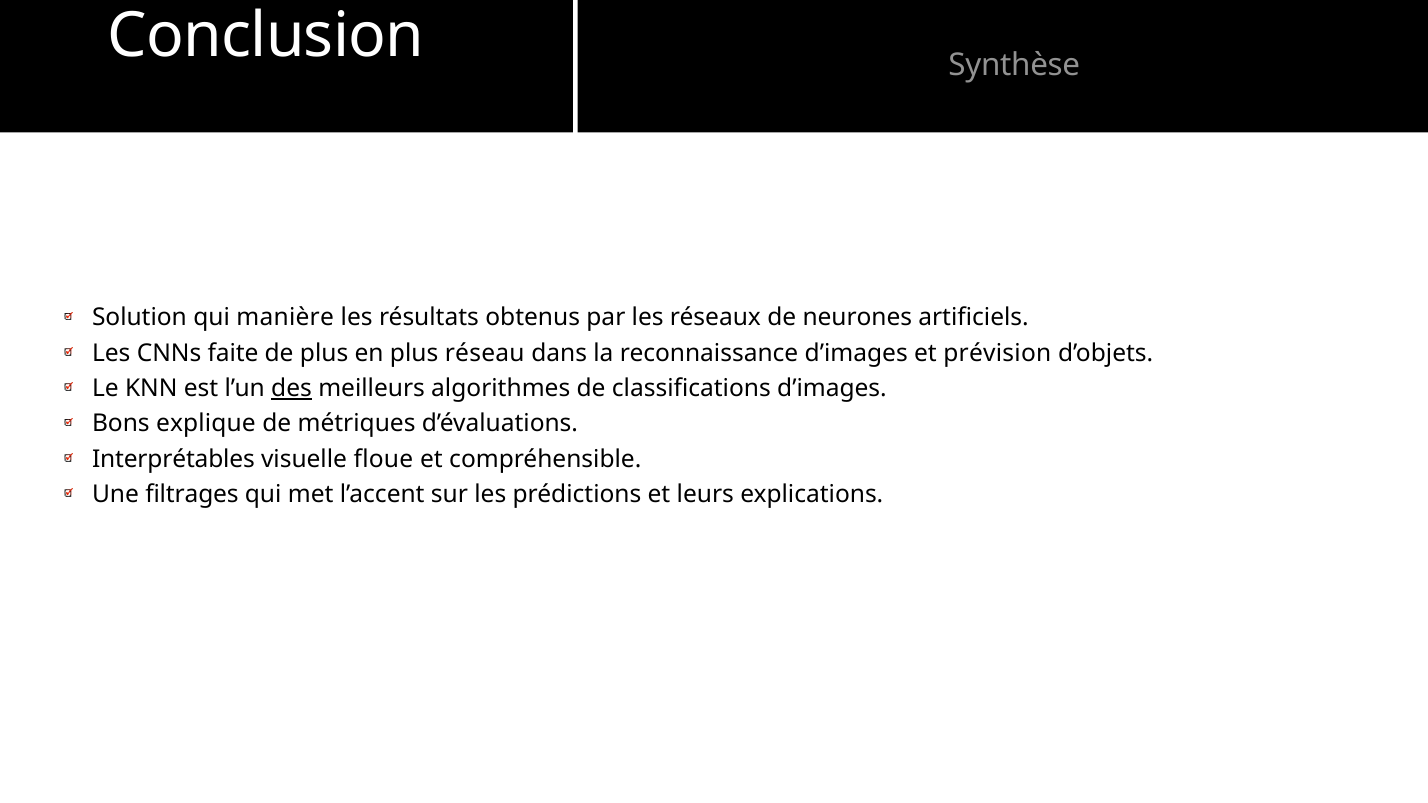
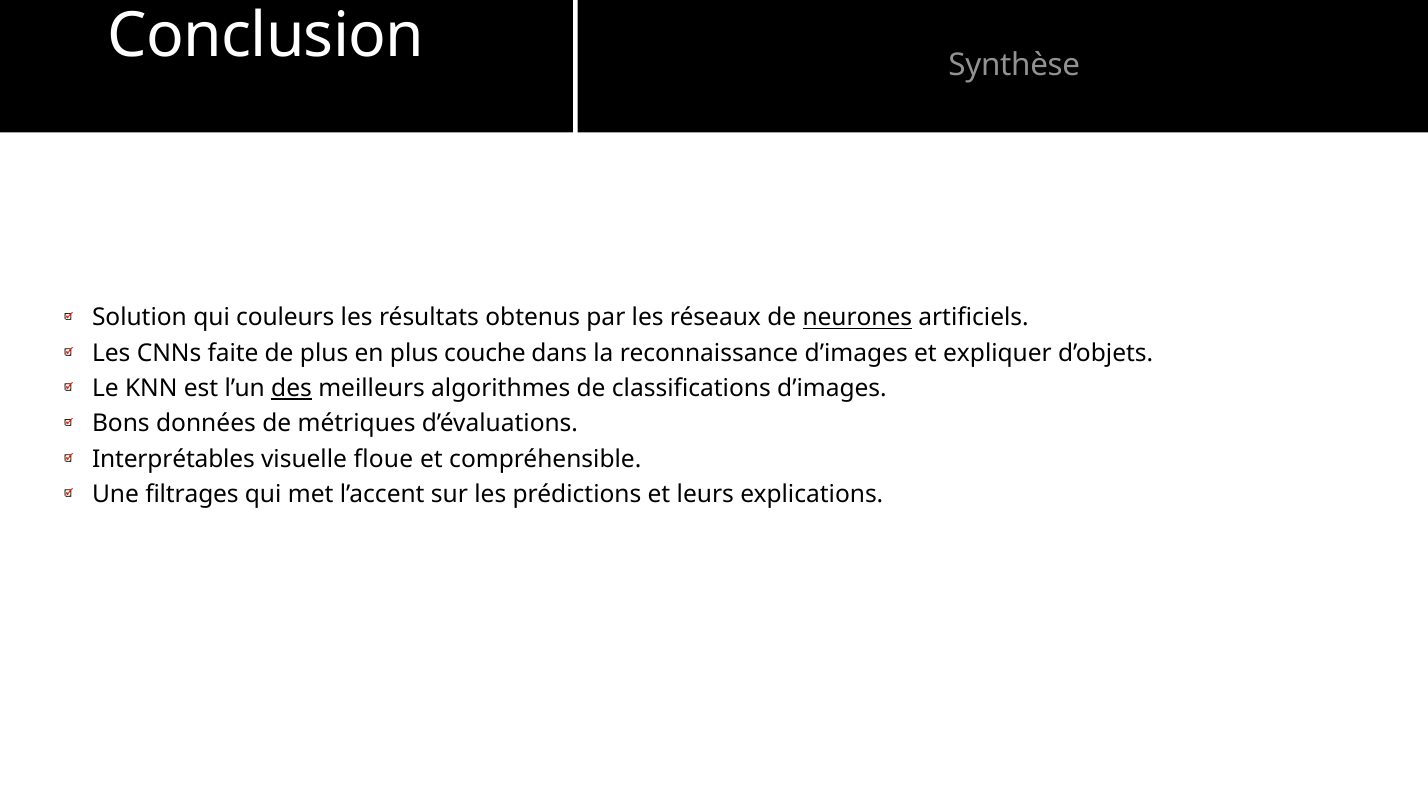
manière: manière -> couleurs
neurones underline: none -> present
réseau: réseau -> couche
prévision: prévision -> expliquer
explique: explique -> données
